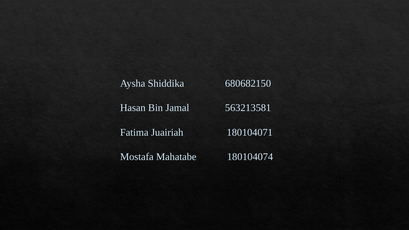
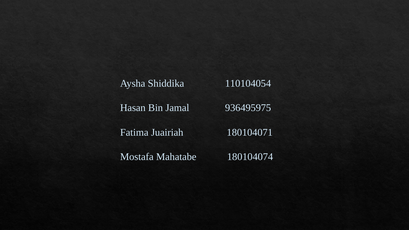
680682150: 680682150 -> 110104054
563213581: 563213581 -> 936495975
